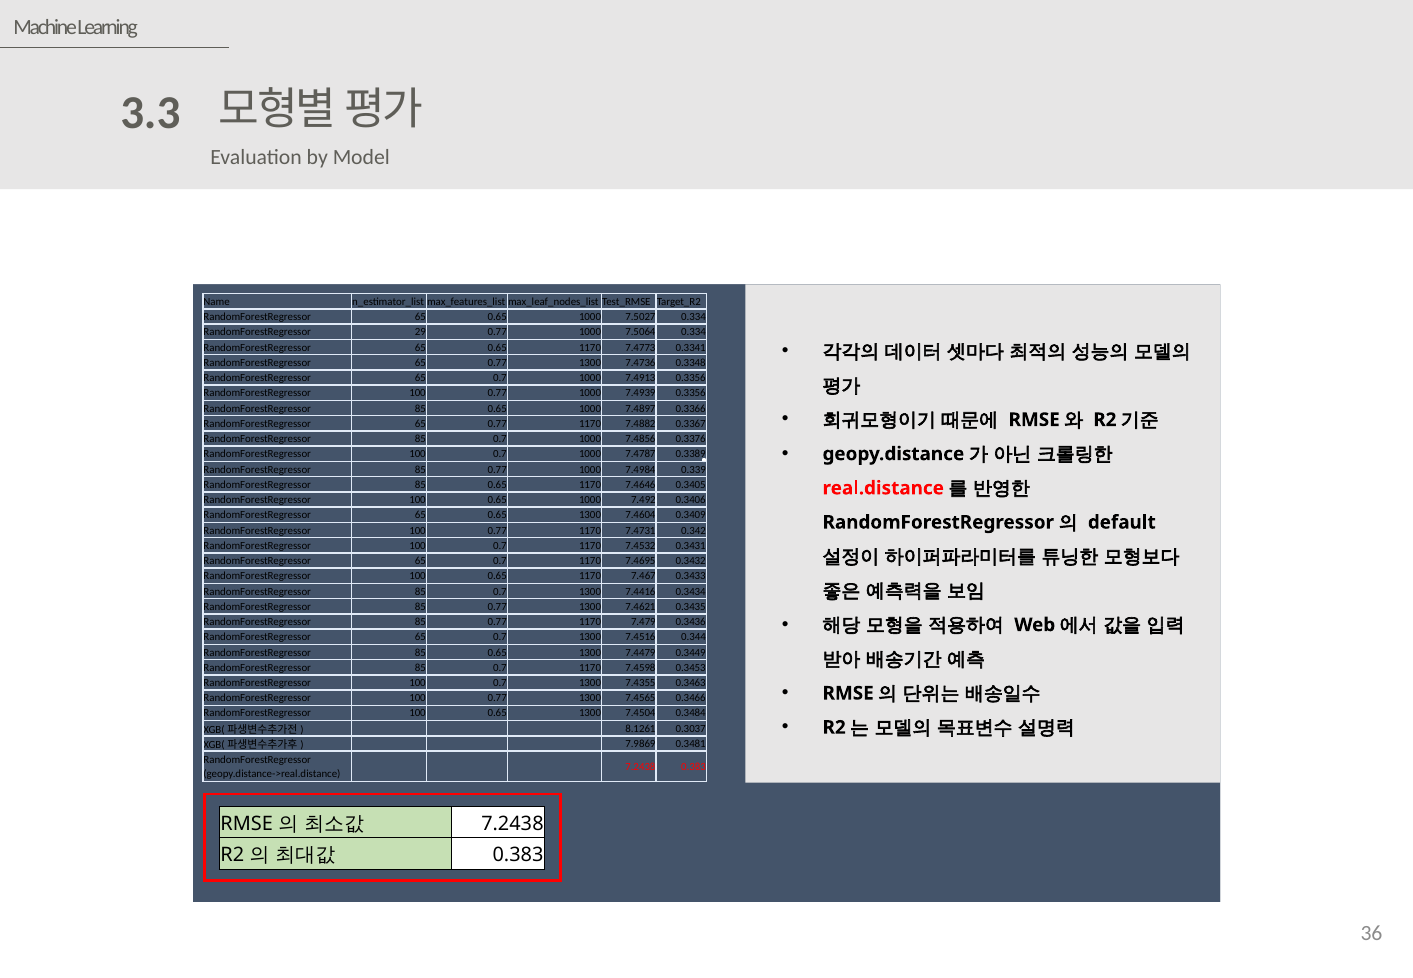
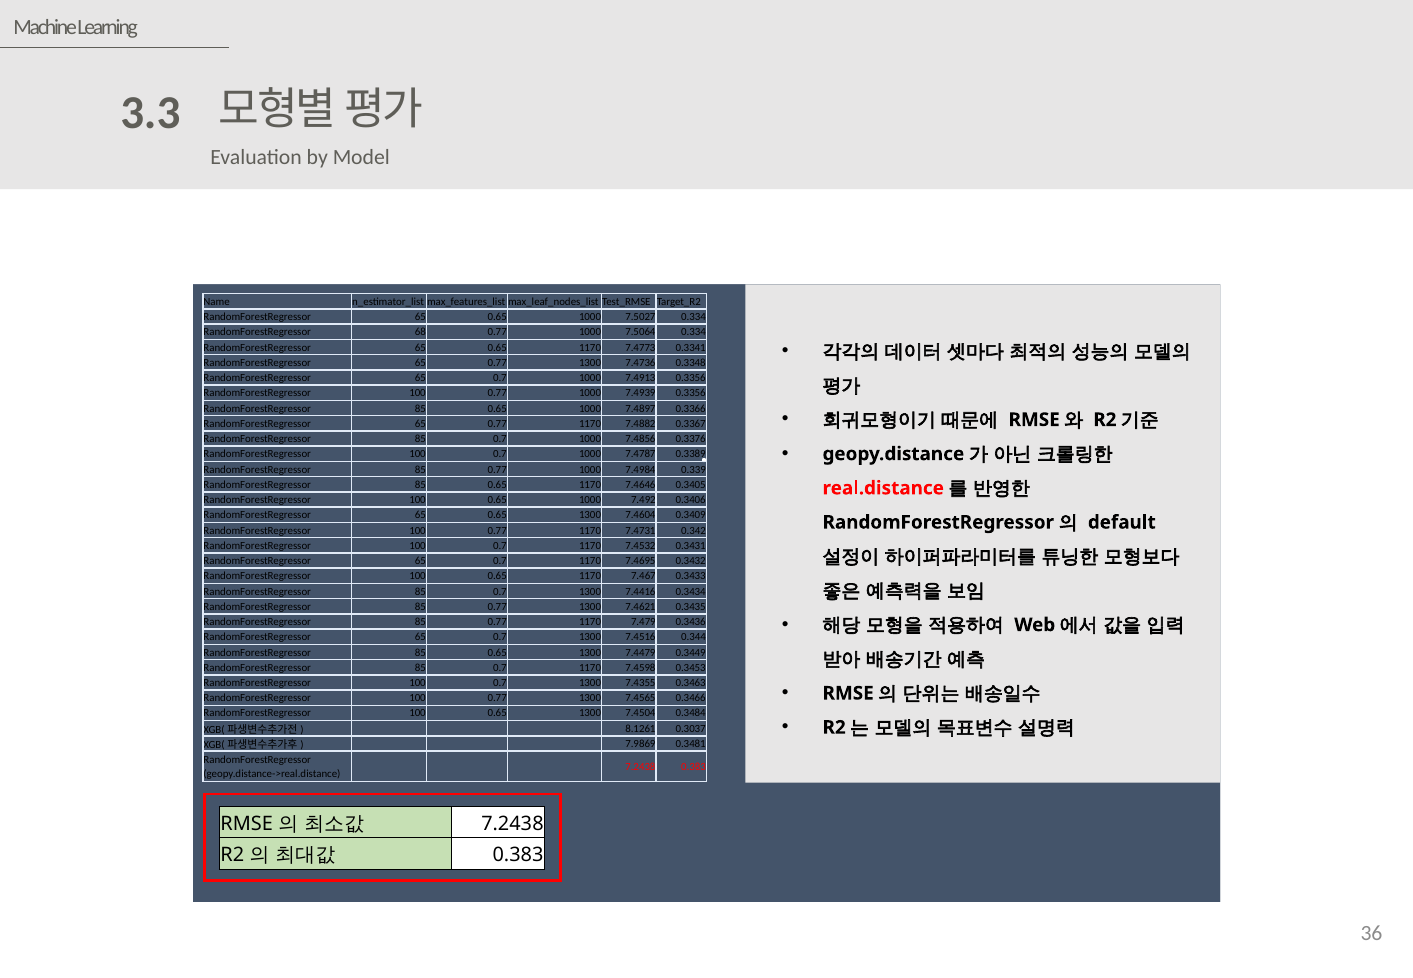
29: 29 -> 68
